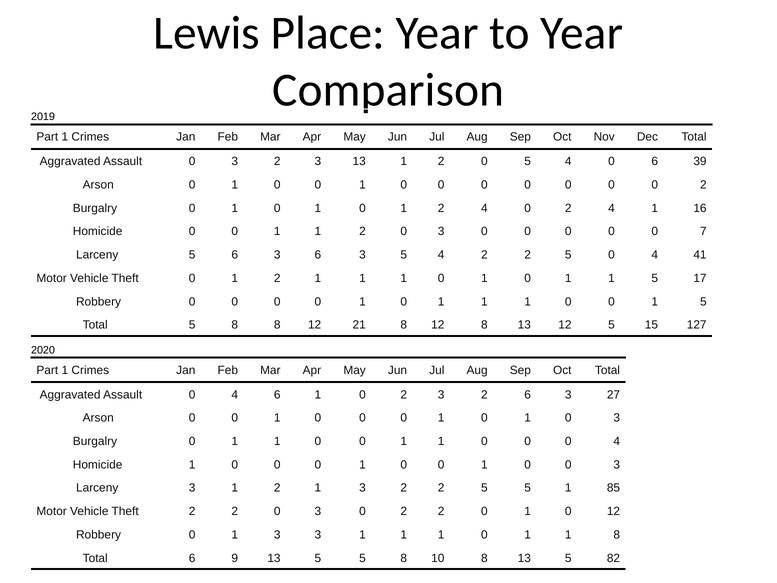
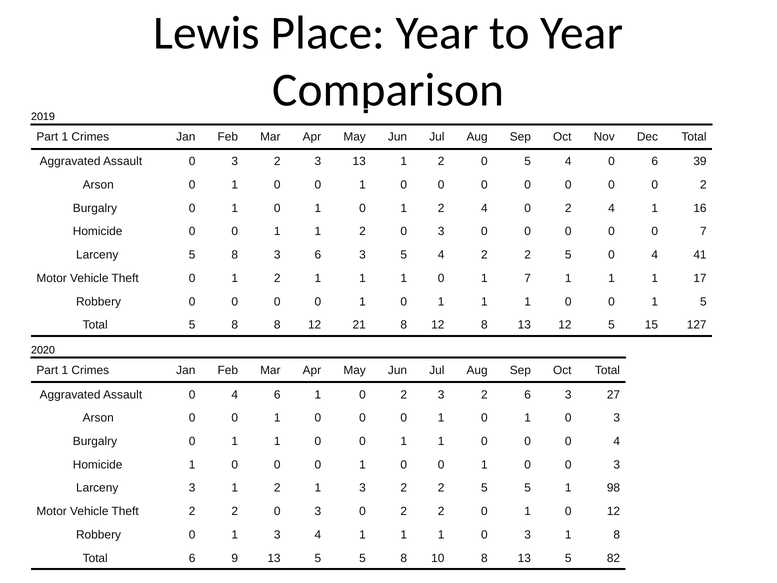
Larceny 5 6: 6 -> 8
0 at (528, 278): 0 -> 7
5 at (655, 278): 5 -> 1
85: 85 -> 98
3 3: 3 -> 4
1 at (528, 535): 1 -> 3
